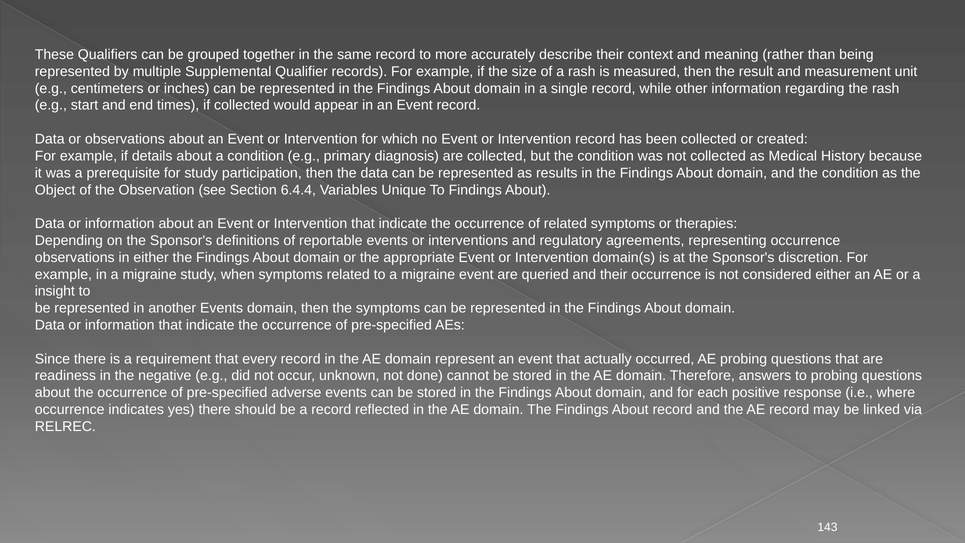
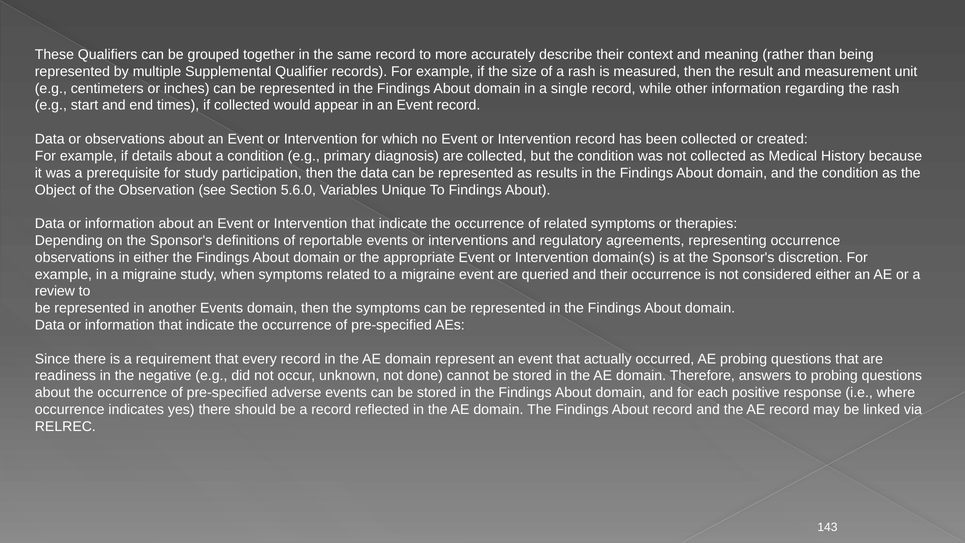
6.4.4: 6.4.4 -> 5.6.0
insight: insight -> review
